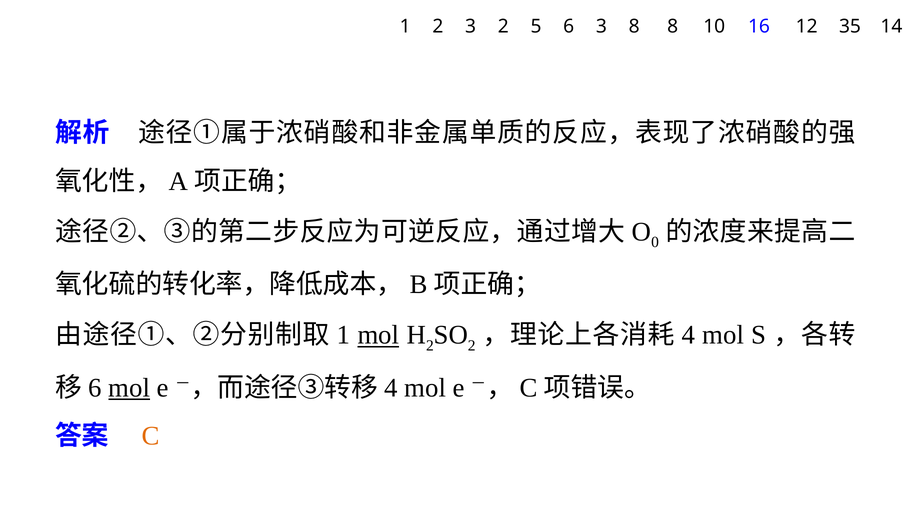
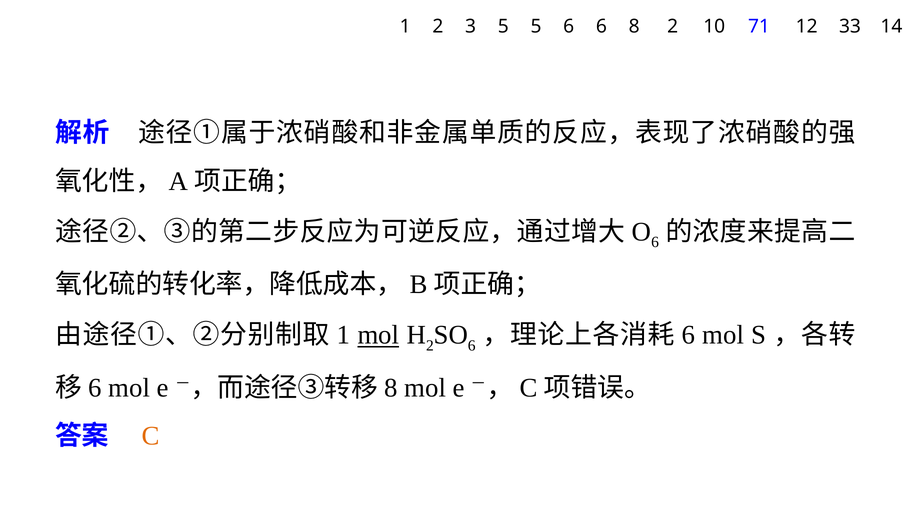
3 2: 2 -> 5
6 3: 3 -> 6
8 8: 8 -> 2
16: 16 -> 71
35: 35 -> 33
0 at (655, 242): 0 -> 6
2 at (472, 346): 2 -> 6
4 at (688, 335): 4 -> 6
mol at (129, 388) underline: present -> none
4 at (391, 388): 4 -> 8
